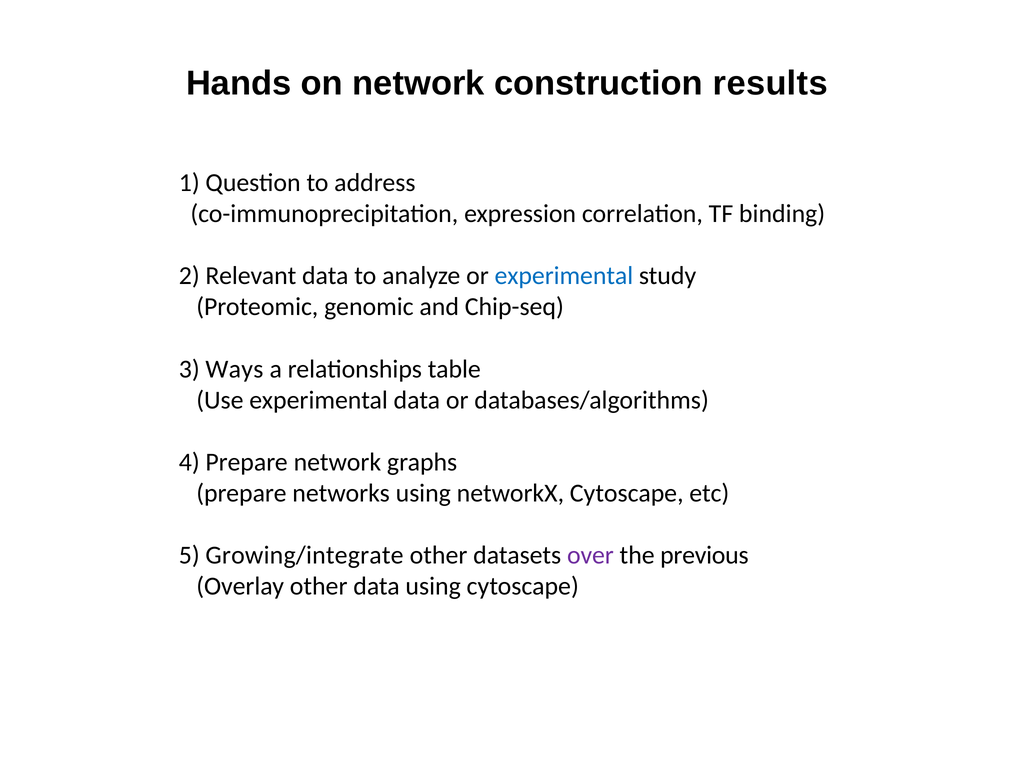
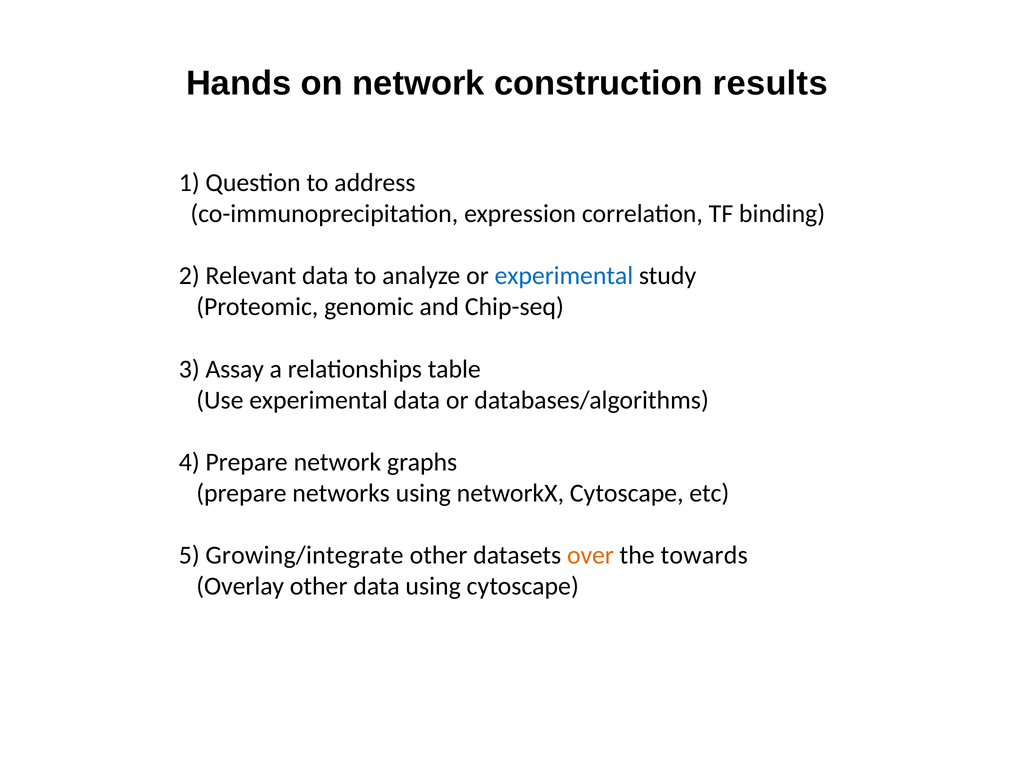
Ways: Ways -> Assay
over colour: purple -> orange
previous: previous -> towards
